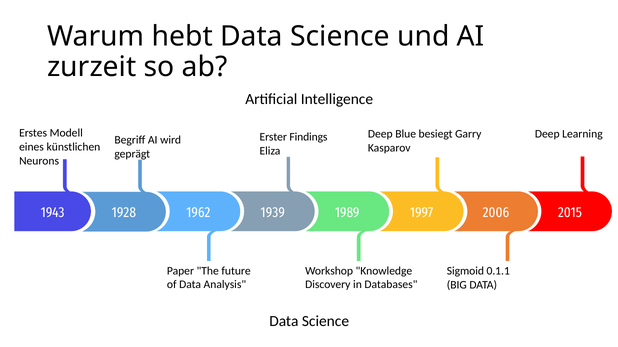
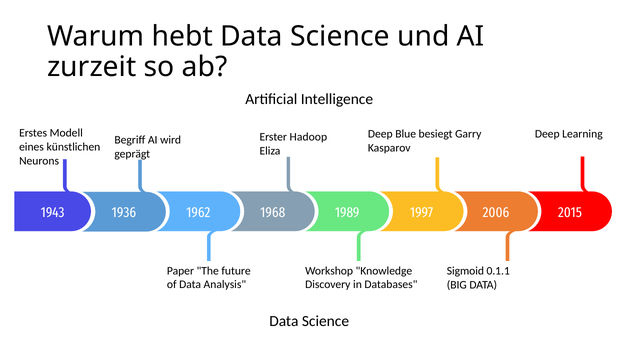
Findings: Findings -> Hadoop
1939: 1939 -> 1968
1928: 1928 -> 1936
